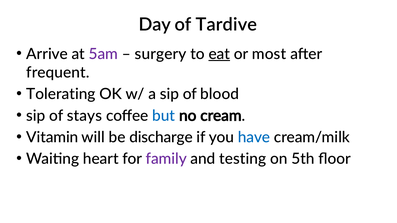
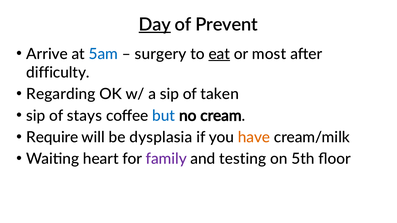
Day underline: none -> present
Tardive: Tardive -> Prevent
5am colour: purple -> blue
frequent: frequent -> difficulty
Tolerating: Tolerating -> Regarding
blood: blood -> taken
Vitamin: Vitamin -> Require
discharge: discharge -> dysplasia
have colour: blue -> orange
